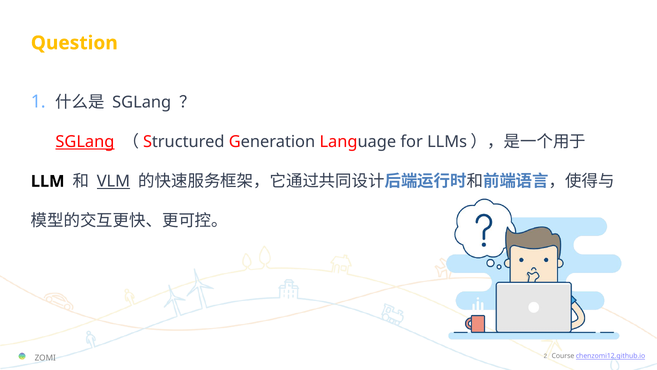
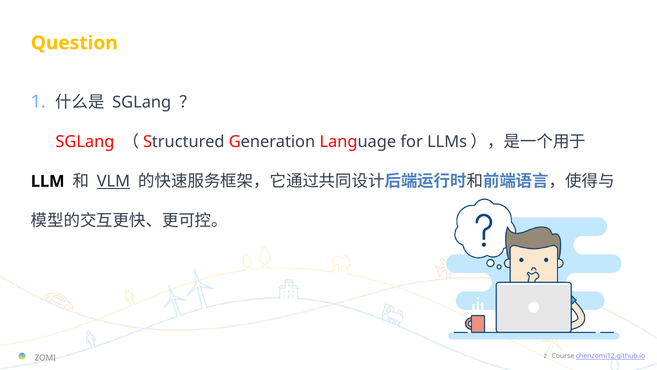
SGLang at (85, 142) underline: present -> none
